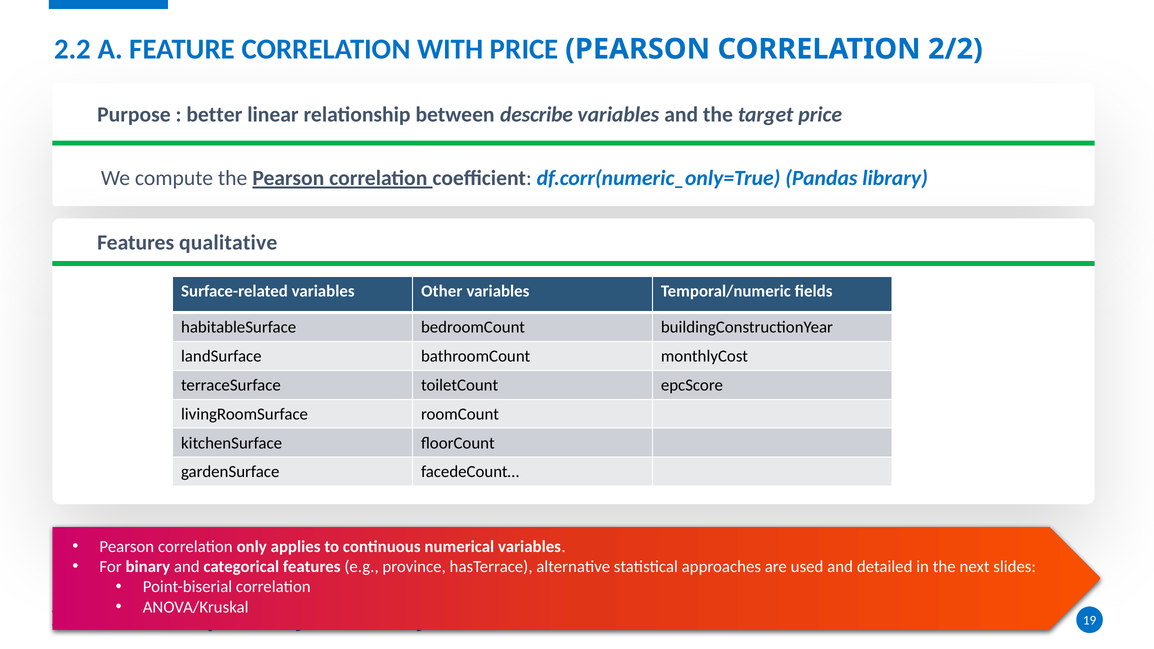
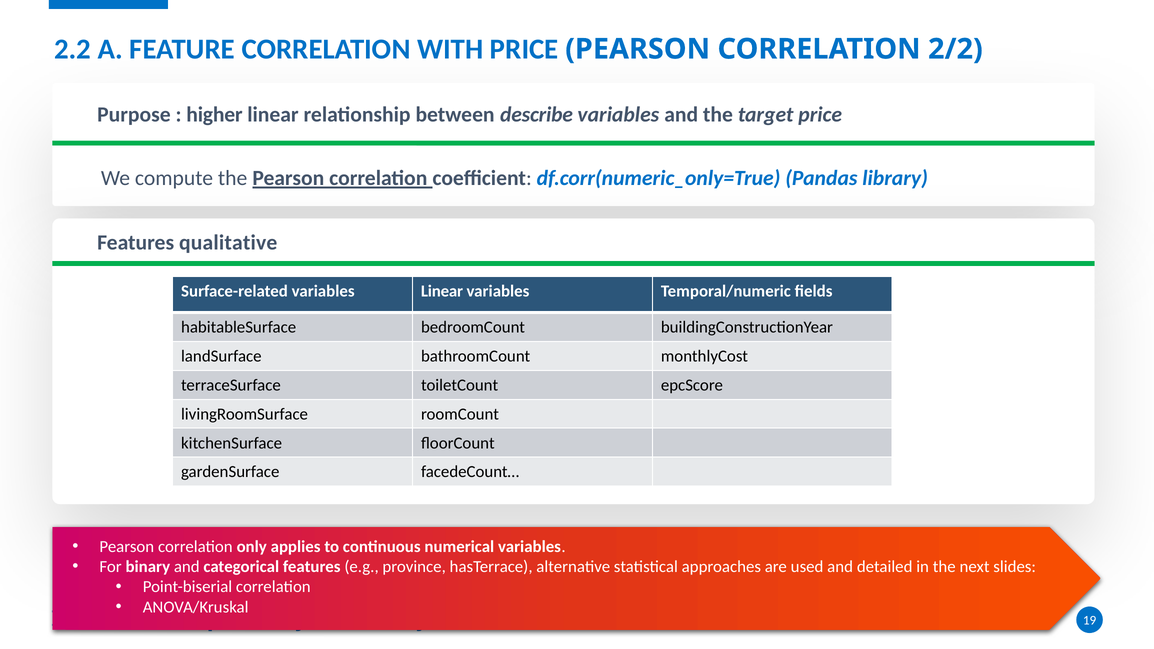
better: better -> higher
variables Other: Other -> Linear
